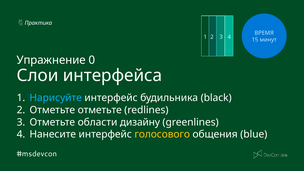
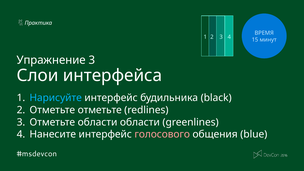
Упражнение 0: 0 -> 3
области дизайну: дизайну -> области
голосового colour: yellow -> pink
